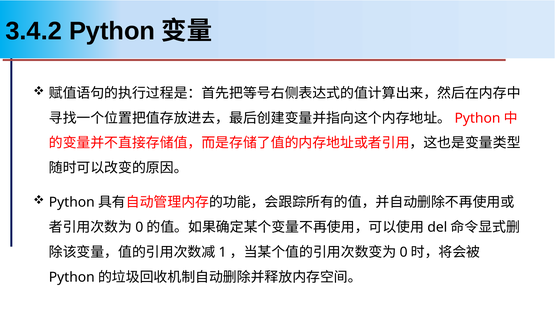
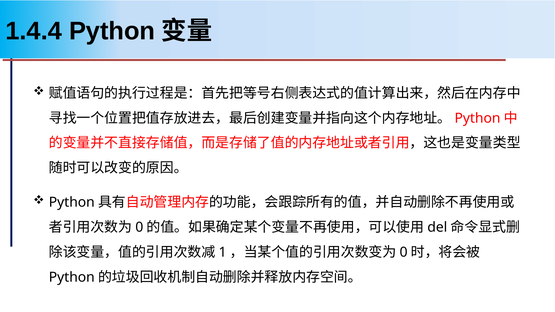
3.4.2: 3.4.2 -> 1.4.4
